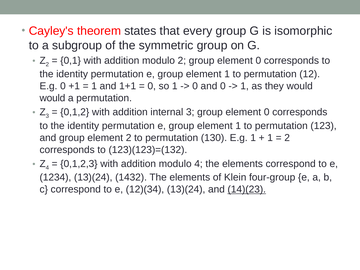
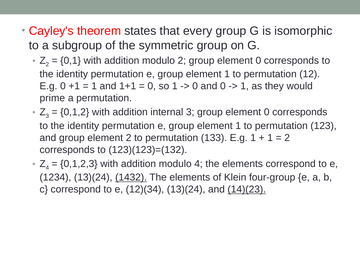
would at (52, 98): would -> prime
130: 130 -> 133
1432 underline: none -> present
